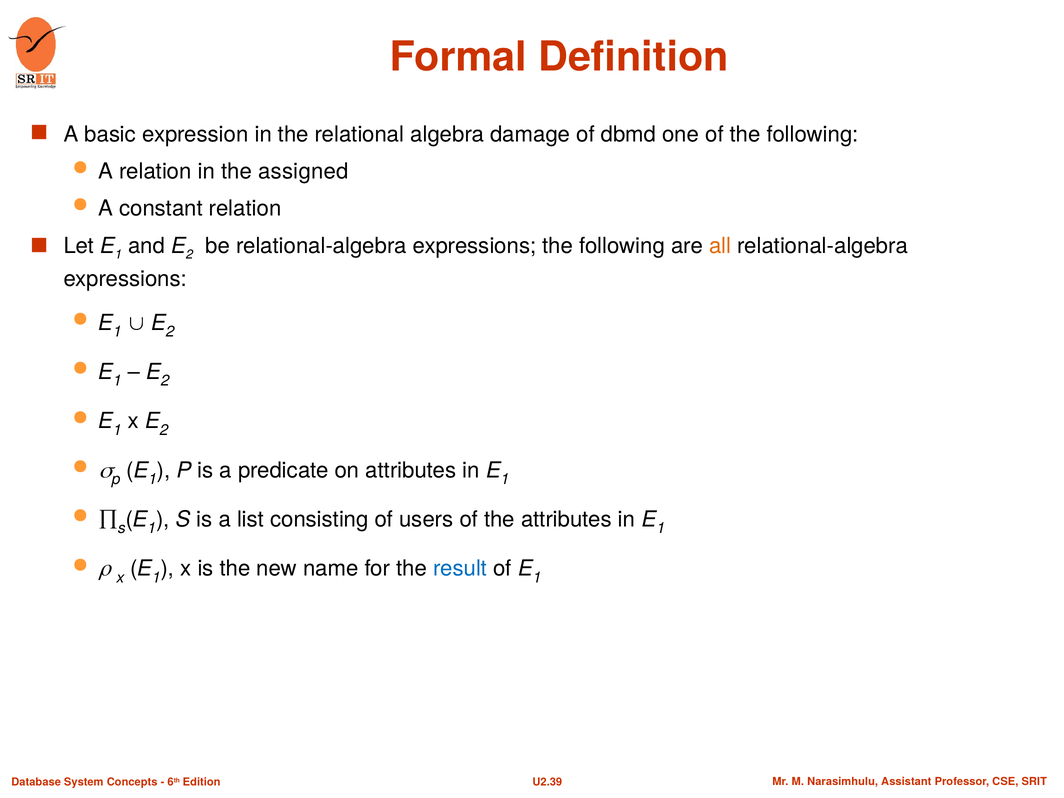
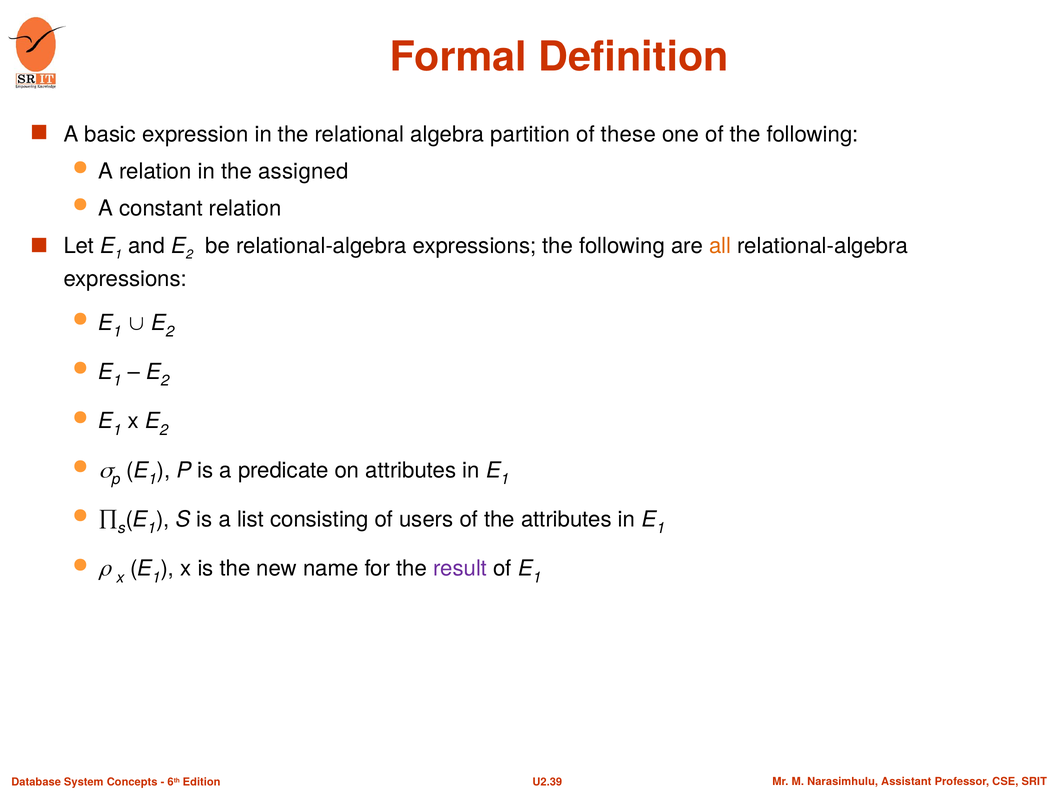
damage: damage -> partition
dbmd: dbmd -> these
result colour: blue -> purple
